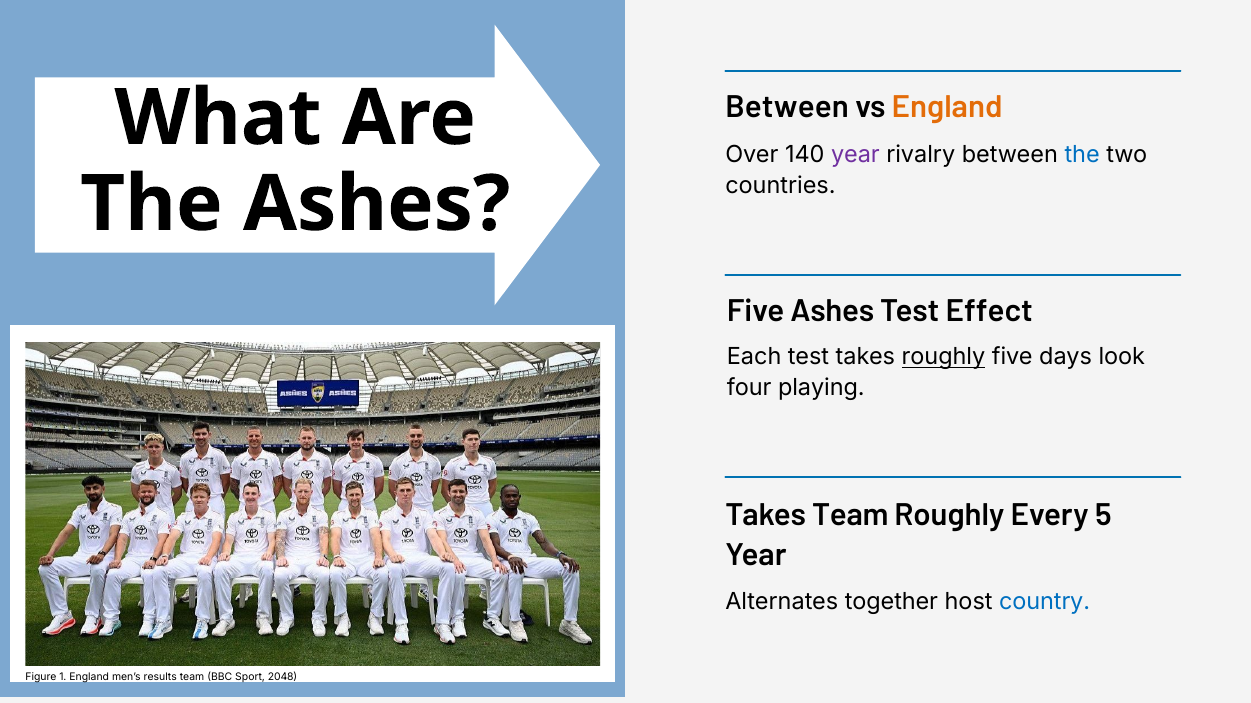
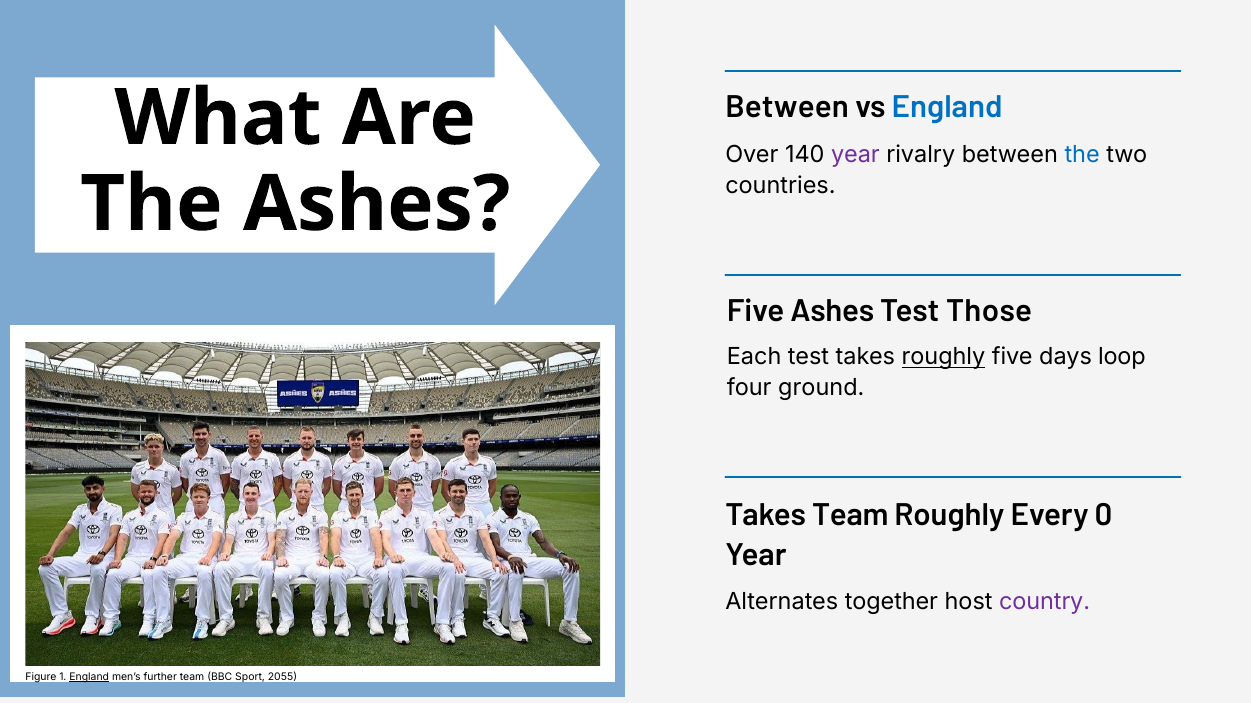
England at (947, 107) colour: orange -> blue
Effect: Effect -> Those
look: look -> loop
playing: playing -> ground
5: 5 -> 0
country colour: blue -> purple
England at (89, 678) underline: none -> present
results: results -> further
2048: 2048 -> 2055
